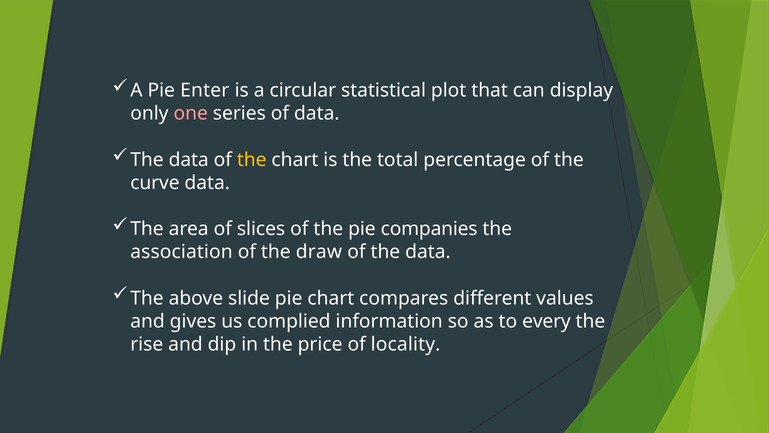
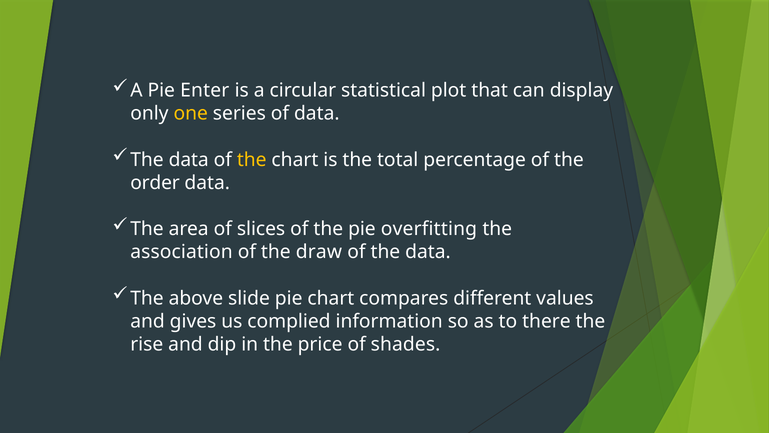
one colour: pink -> yellow
curve: curve -> order
companies: companies -> overfitting
every: every -> there
locality: locality -> shades
